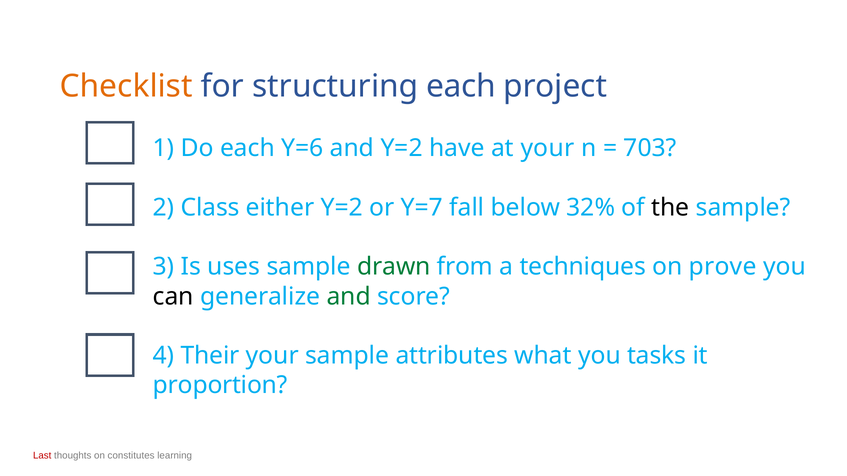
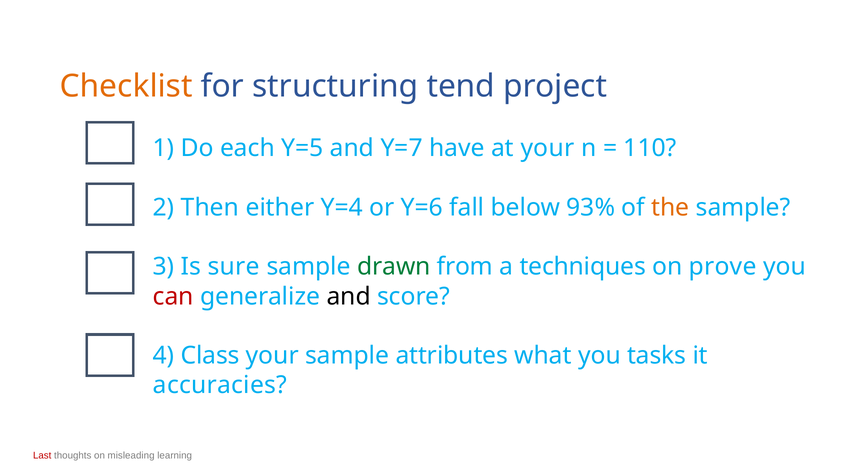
structuring each: each -> tend
Y=6: Y=6 -> Y=5
and Y=2: Y=2 -> Y=7
703: 703 -> 110
Class: Class -> Then
either Y=2: Y=2 -> Y=4
Y=7: Y=7 -> Y=6
32%: 32% -> 93%
the colour: black -> orange
uses: uses -> sure
can colour: black -> red
and at (349, 297) colour: green -> black
Their: Their -> Class
proportion: proportion -> accuracies
constitutes: constitutes -> misleading
